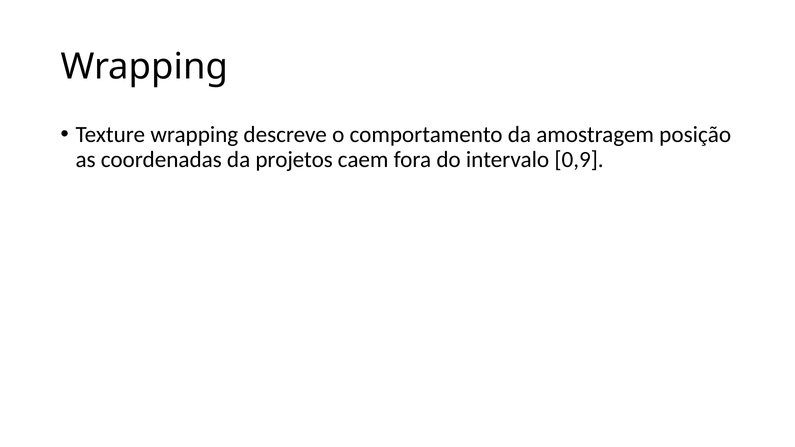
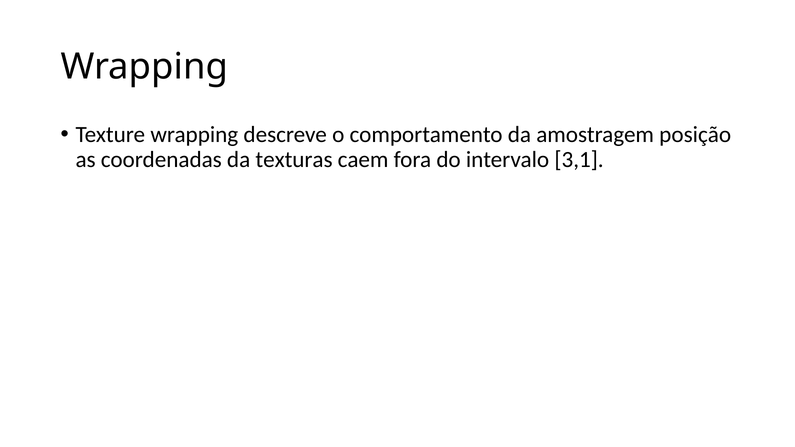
projetos: projetos -> texturas
0,9: 0,9 -> 3,1
